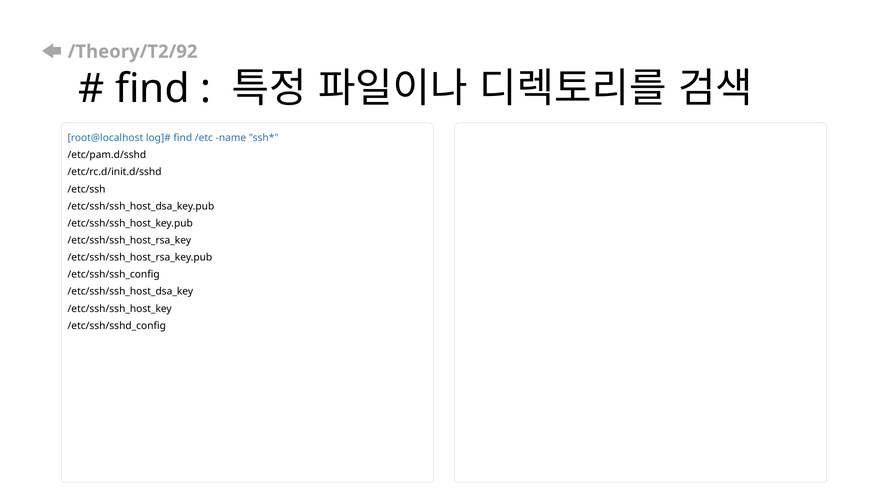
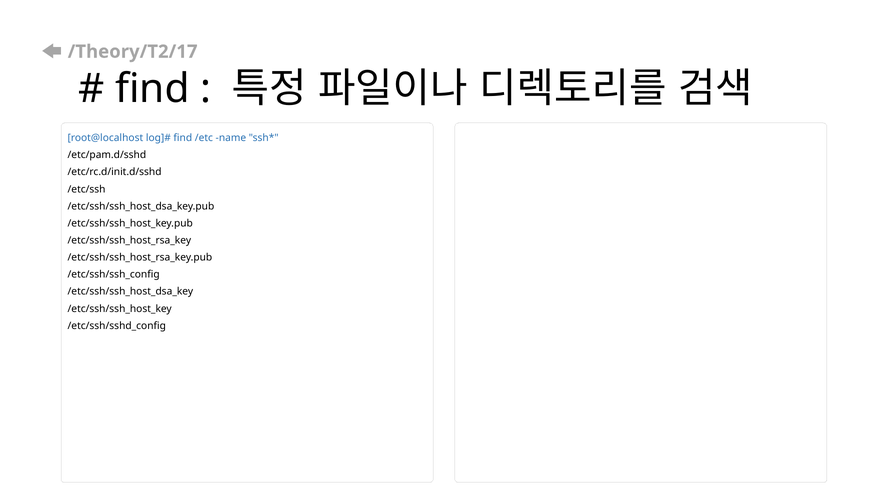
/Theory/T2/92: /Theory/T2/92 -> /Theory/T2/17
